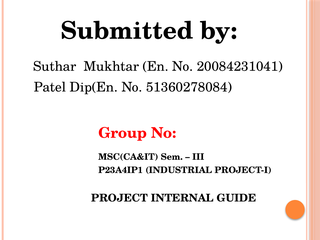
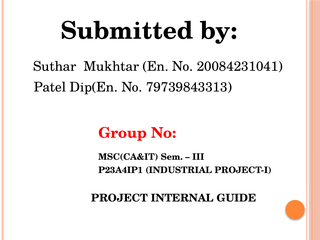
51360278084: 51360278084 -> 79739843313
